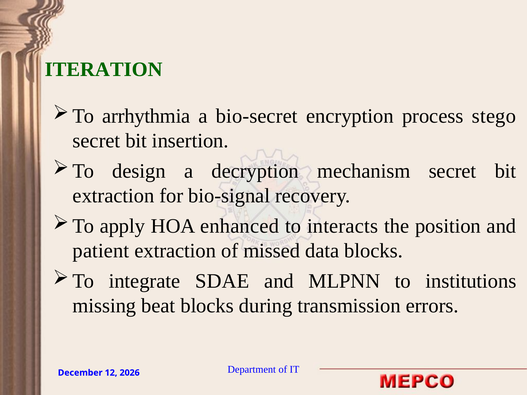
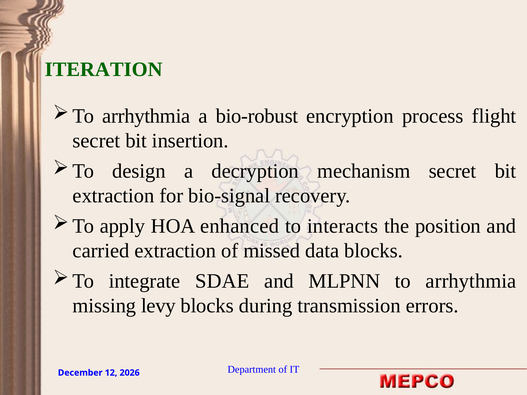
bio-secret: bio-secret -> bio-robust
stego: stego -> flight
patient: patient -> carried
to institutions: institutions -> arrhythmia
beat: beat -> levy
